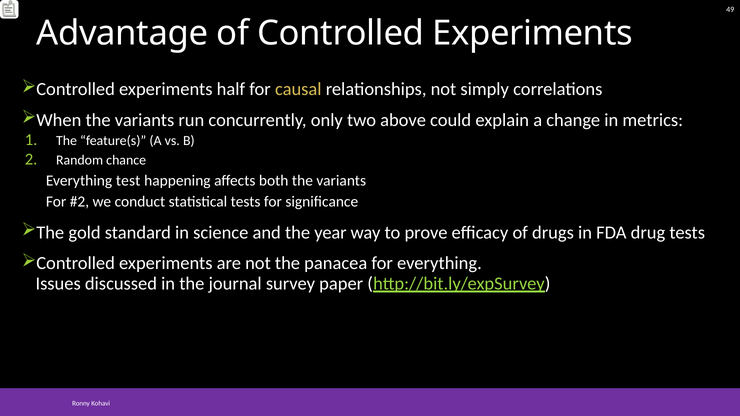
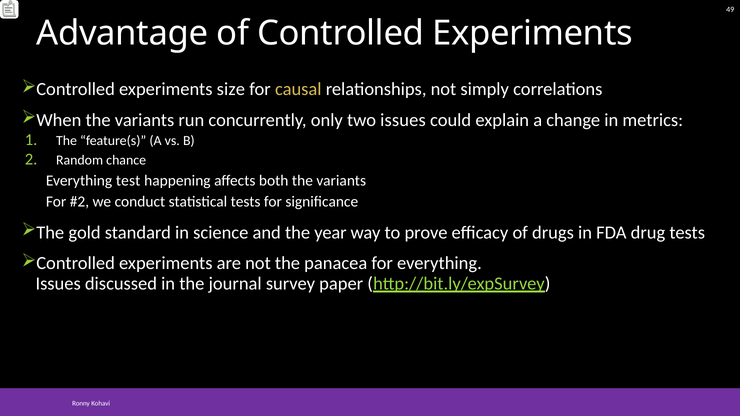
half: half -> size
two above: above -> issues
